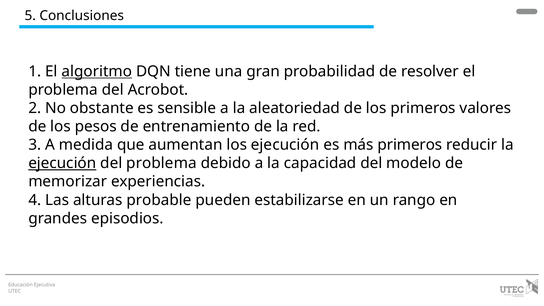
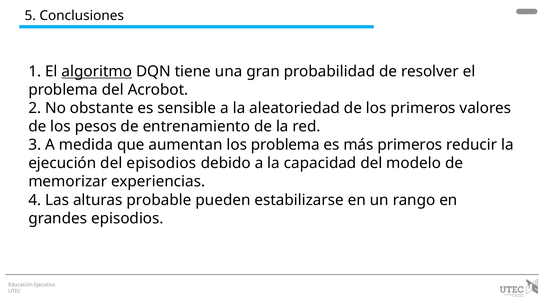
los ejecución: ejecución -> problema
ejecución at (62, 163) underline: present -> none
del problema: problema -> episodios
